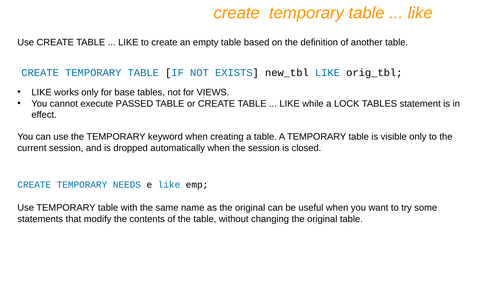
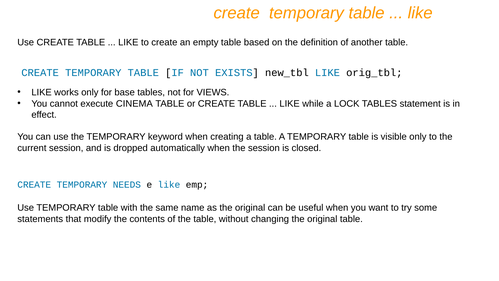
PASSED: PASSED -> CINEMA
